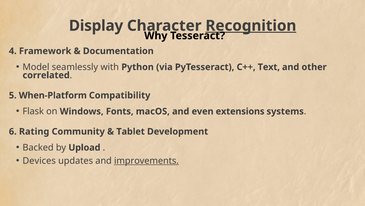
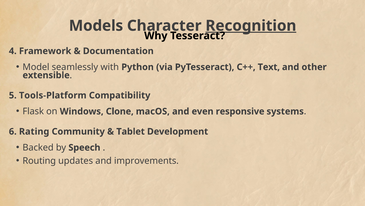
Display: Display -> Models
correlated: correlated -> extensible
When-Platform: When-Platform -> Tools-Platform
Fonts: Fonts -> Clone
extensions: extensions -> responsive
Upload: Upload -> Speech
Devices: Devices -> Routing
improvements underline: present -> none
